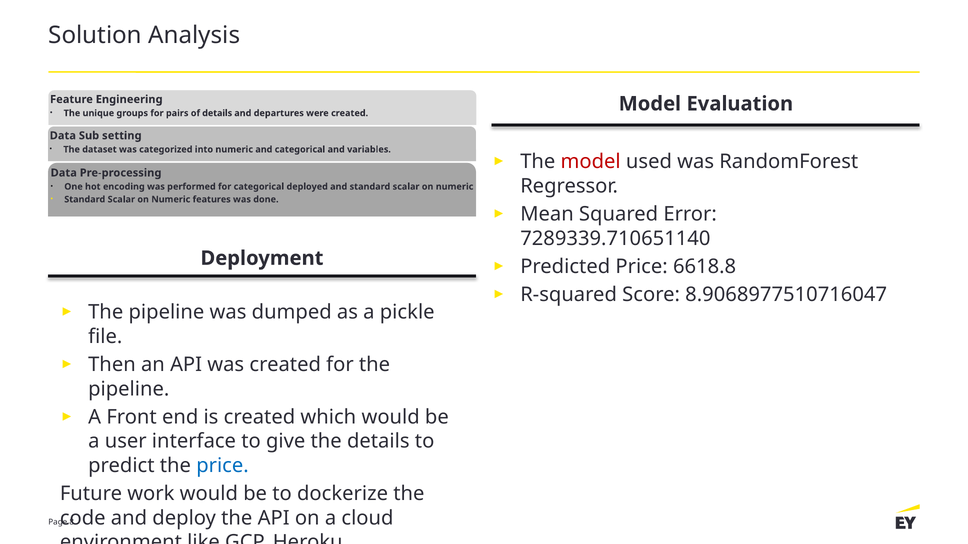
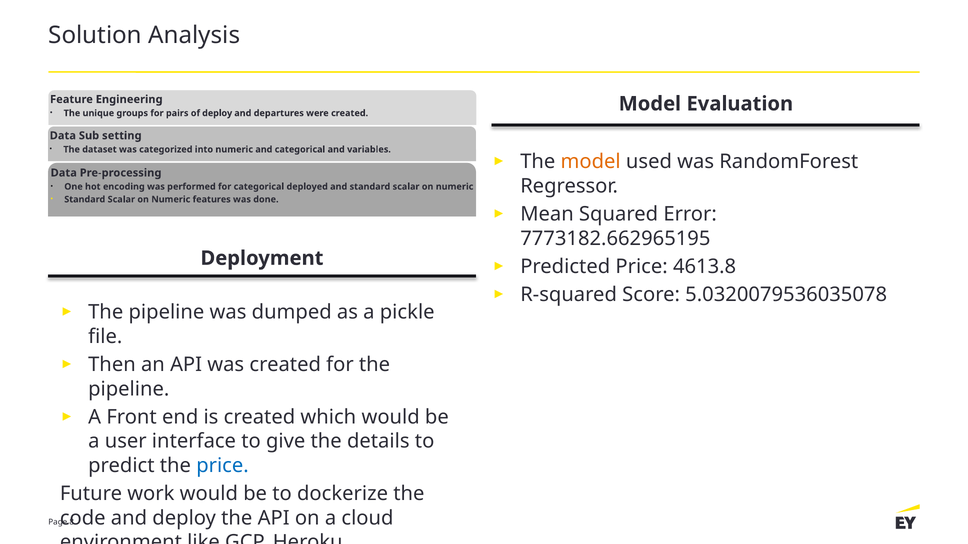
of details: details -> deploy
model at (591, 162) colour: red -> orange
7289339.710651140: 7289339.710651140 -> 7773182.662965195
6618.8: 6618.8 -> 4613.8
8.9068977510716047: 8.9068977510716047 -> 5.0320079536035078
